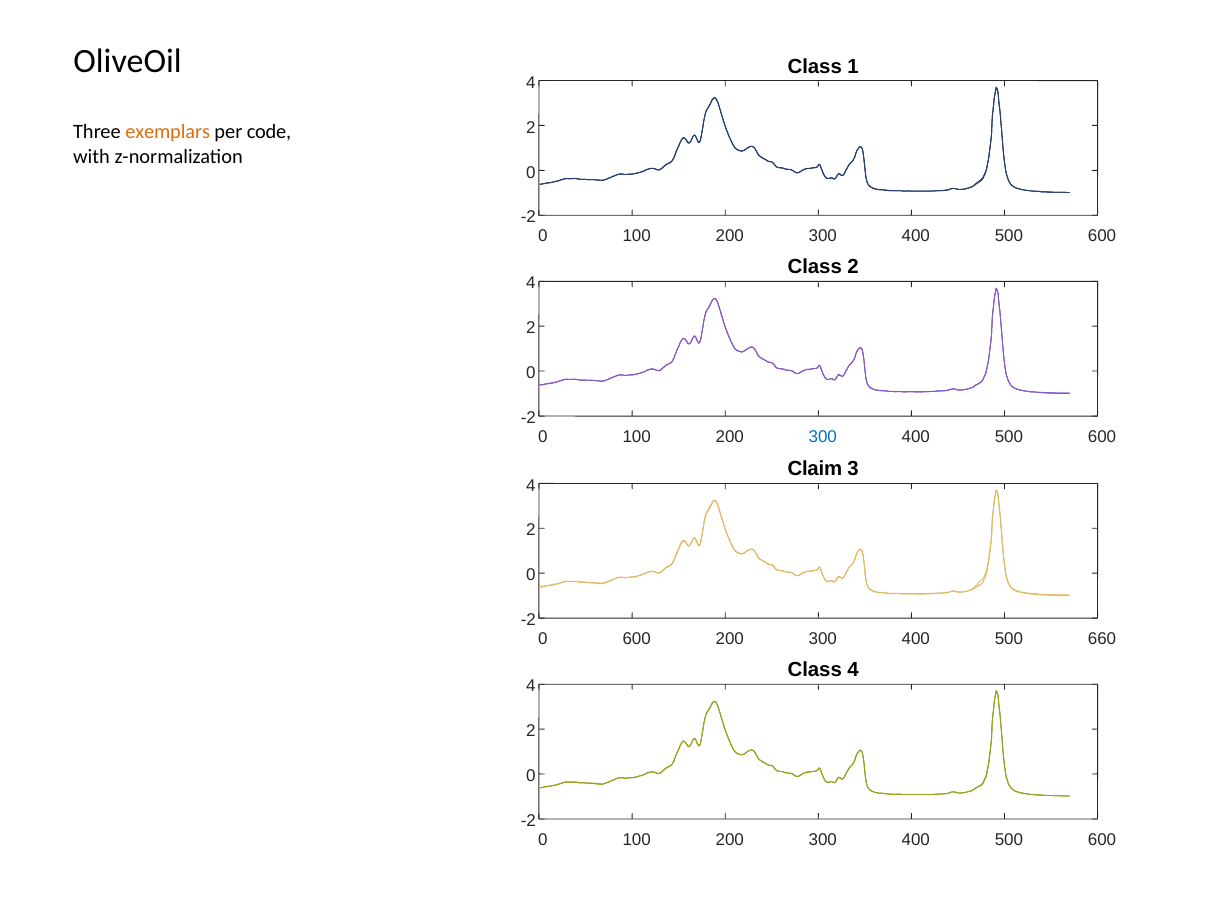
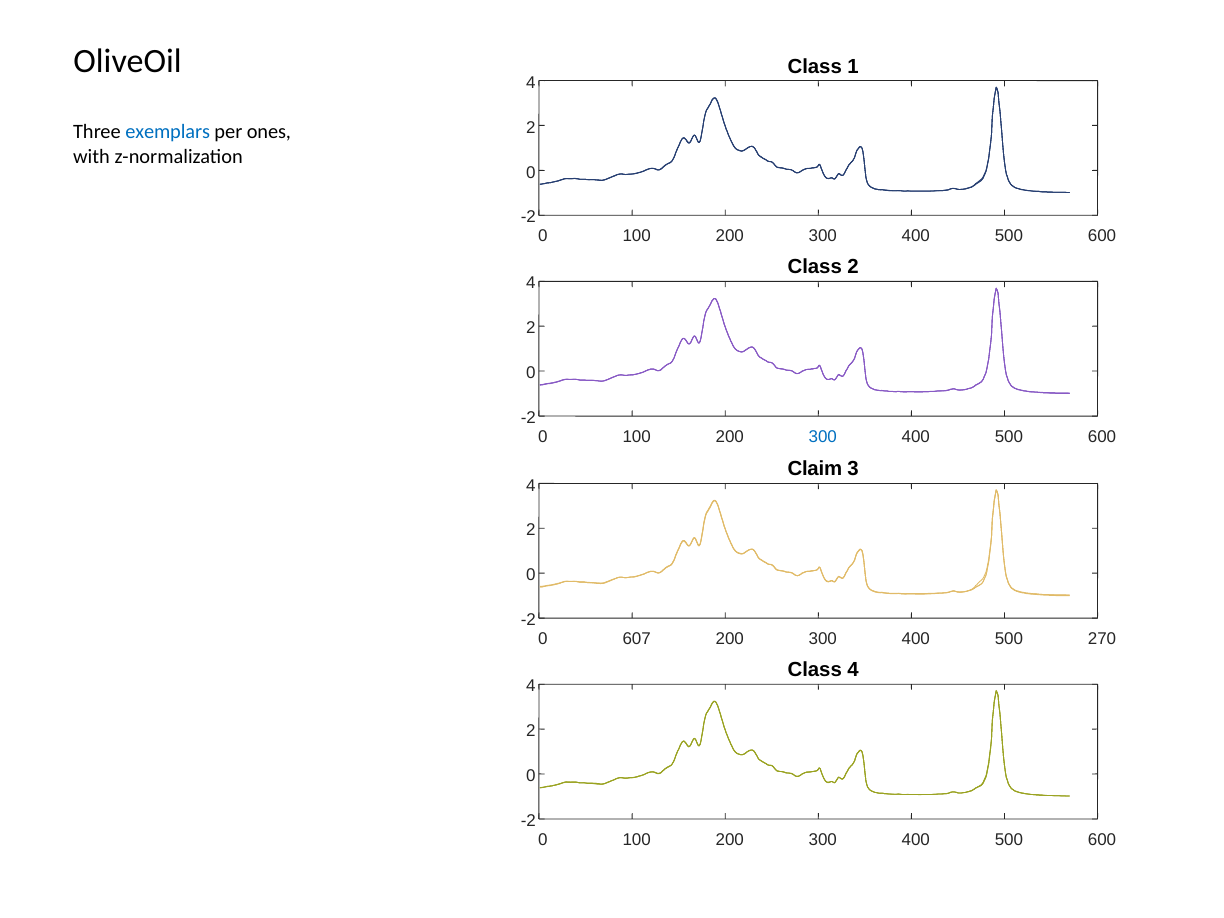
exemplars colour: orange -> blue
code: code -> ones
0 600: 600 -> 607
660: 660 -> 270
